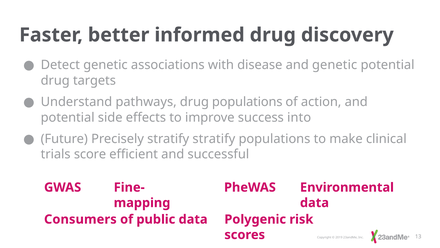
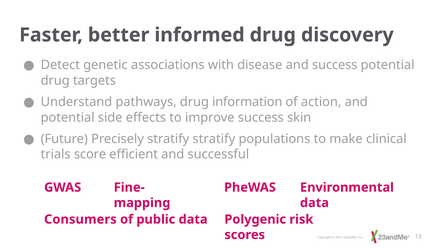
and genetic: genetic -> success
drug populations: populations -> information
into: into -> skin
